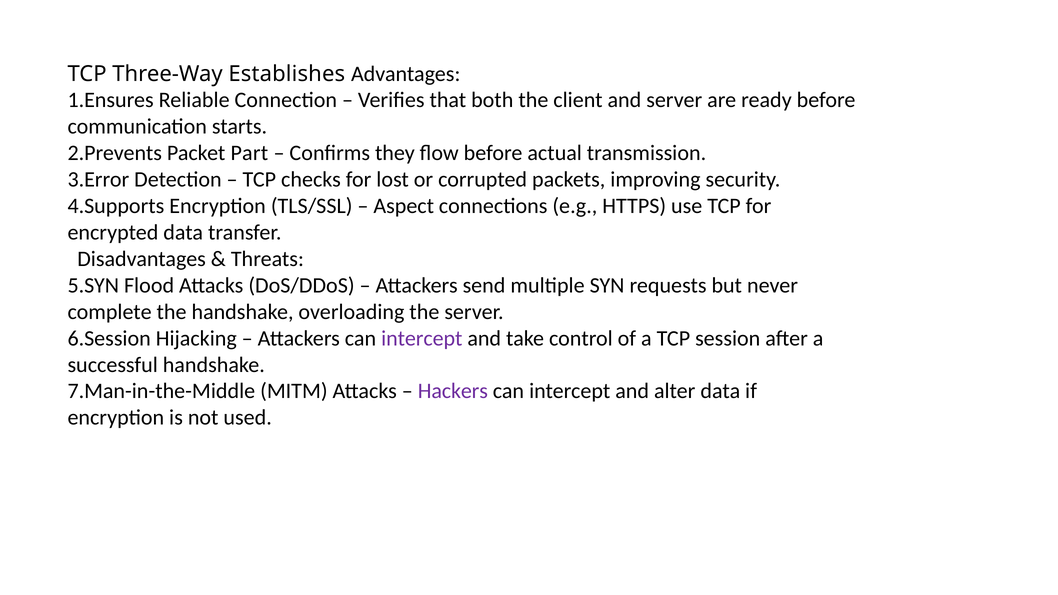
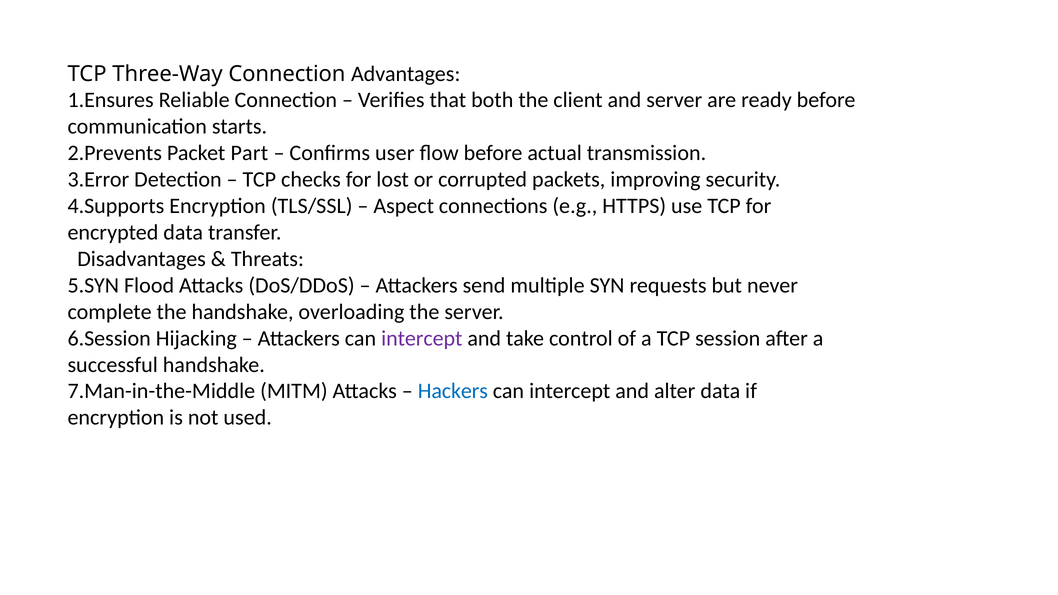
Three-Way Establishes: Establishes -> Connection
they: they -> user
Hackers colour: purple -> blue
